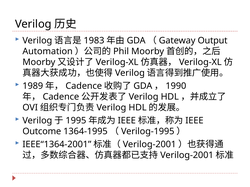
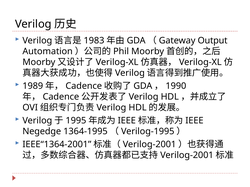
Outcome: Outcome -> Negedge
